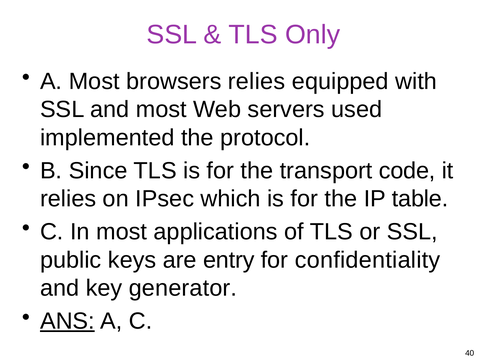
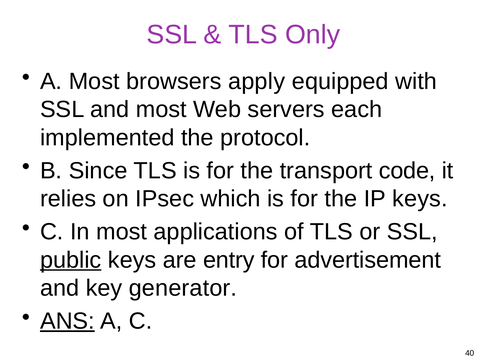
browsers relies: relies -> apply
used: used -> each
IP table: table -> keys
public underline: none -> present
confidentiality: confidentiality -> advertisement
